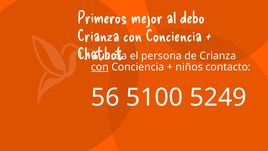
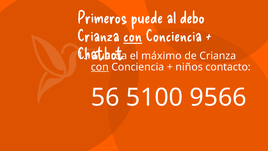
mejor: mejor -> puede
con at (133, 36) underline: none -> present
persona: persona -> máximo
5249: 5249 -> 9566
